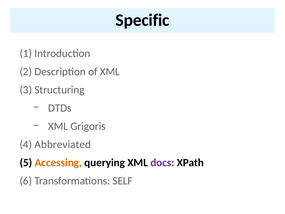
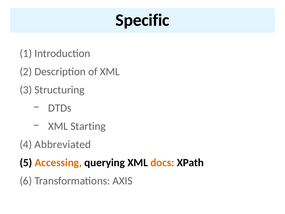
Grigoris: Grigoris -> Starting
docs colour: purple -> orange
SELF: SELF -> AXIS
